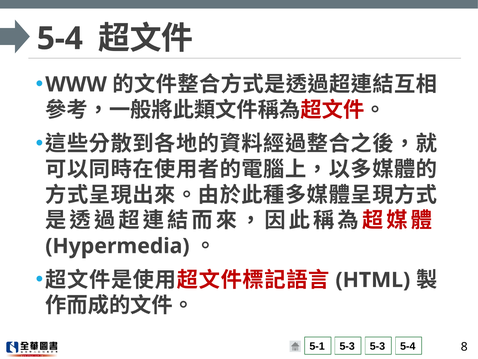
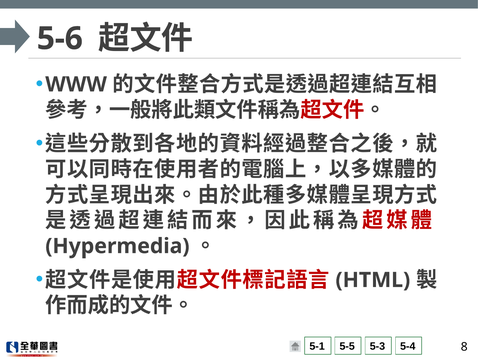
5-4 at (60, 39): 5-4 -> 5-6
5-3 at (347, 346): 5-3 -> 5-5
